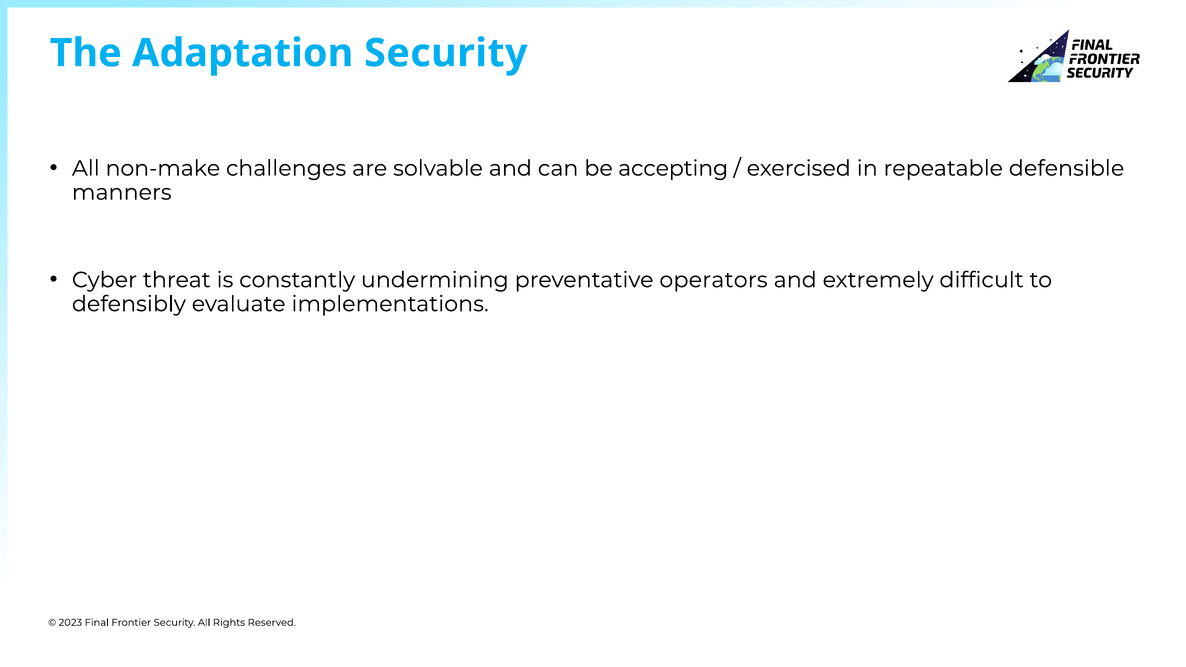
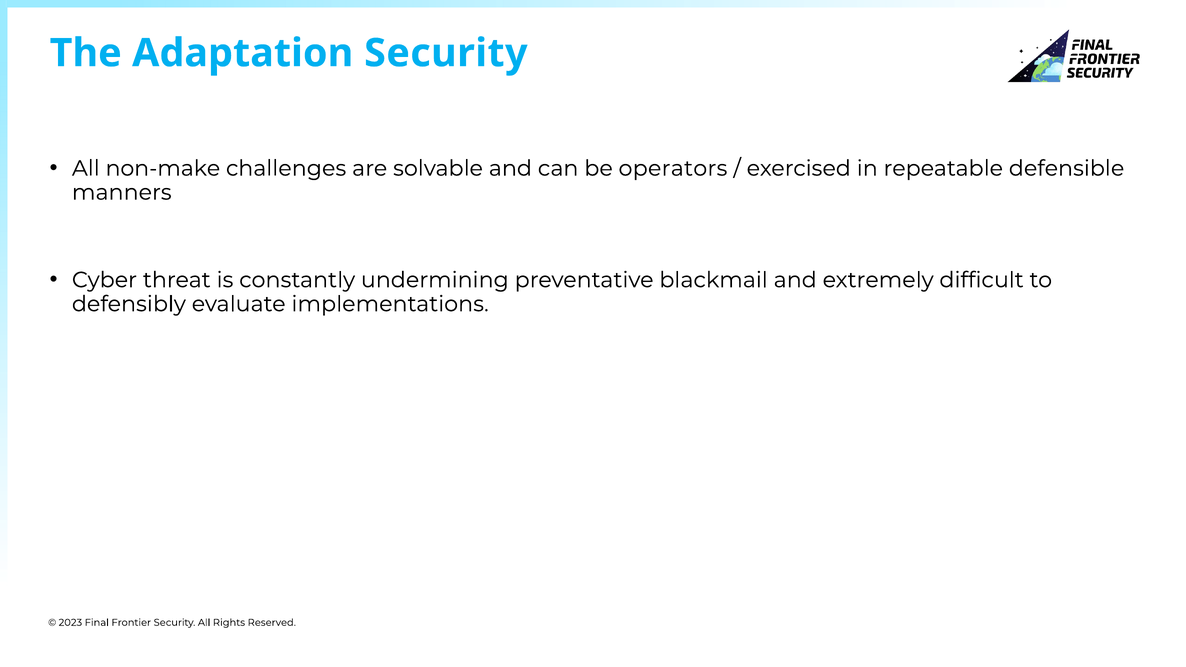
accepting: accepting -> operators
operators: operators -> blackmail
